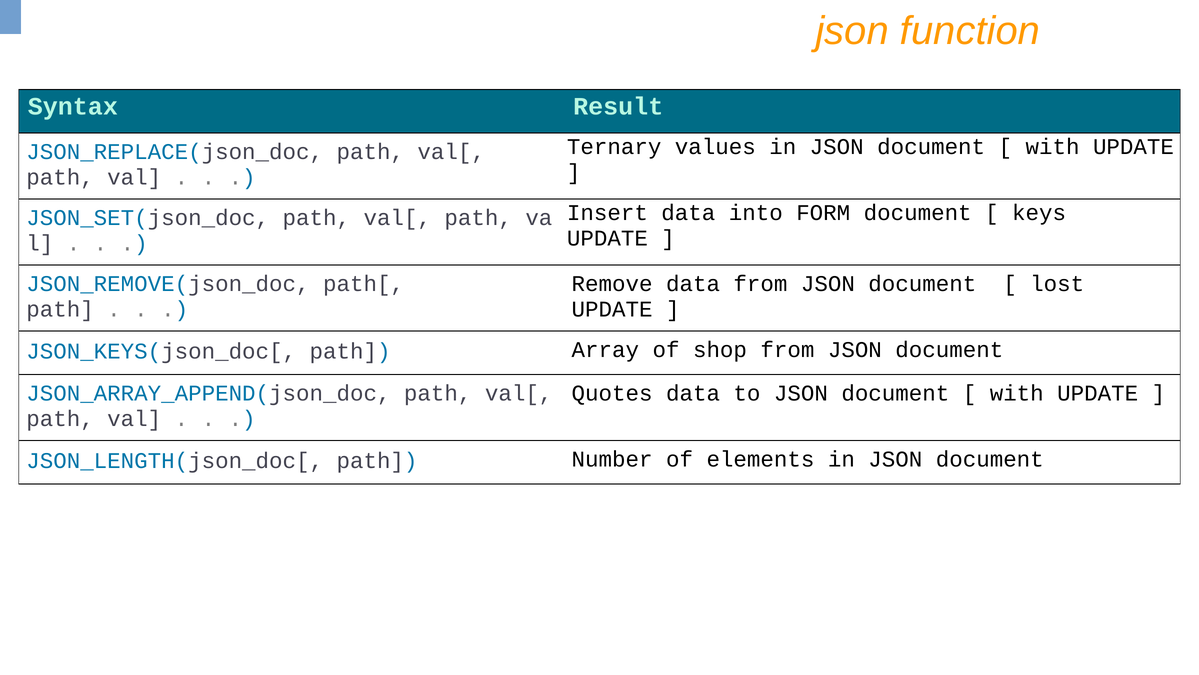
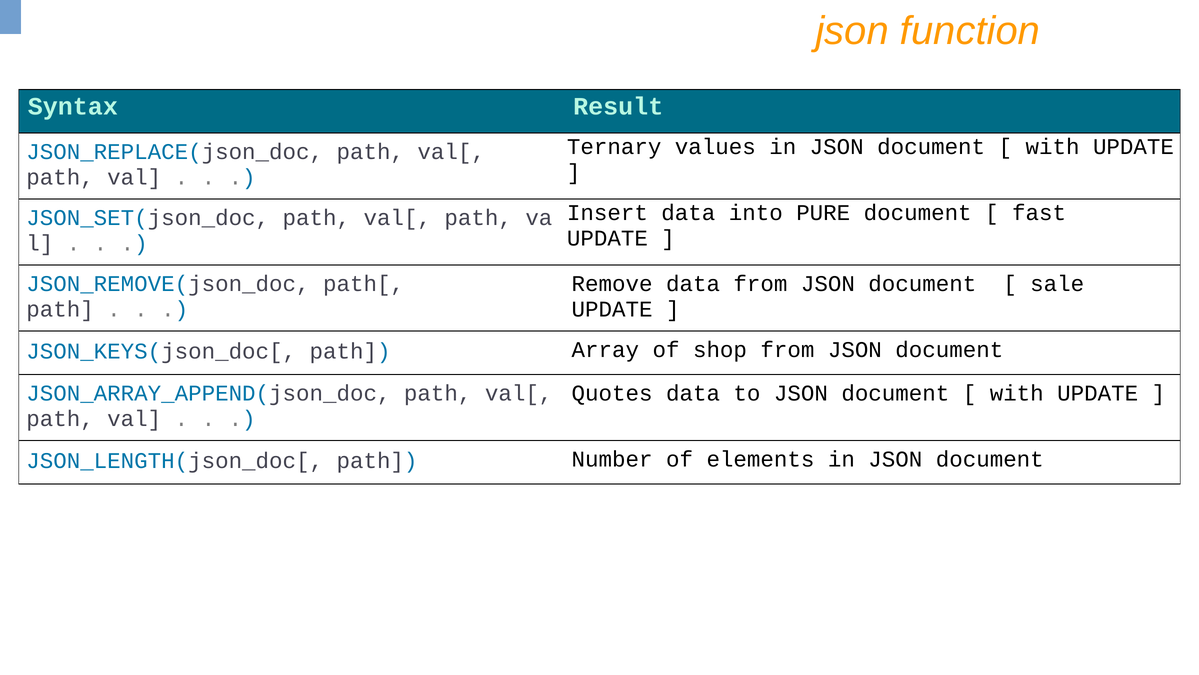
FORM: FORM -> PURE
keys: keys -> fast
lost: lost -> sale
